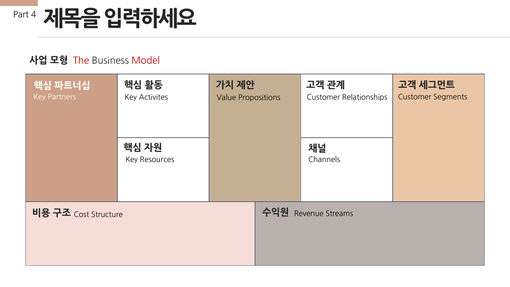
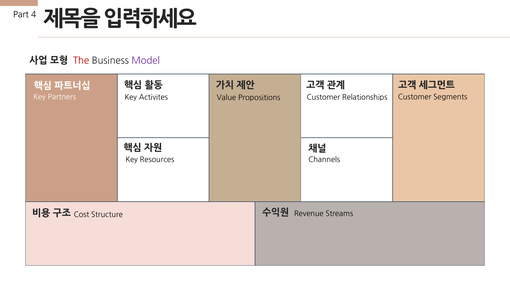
Model colour: red -> purple
